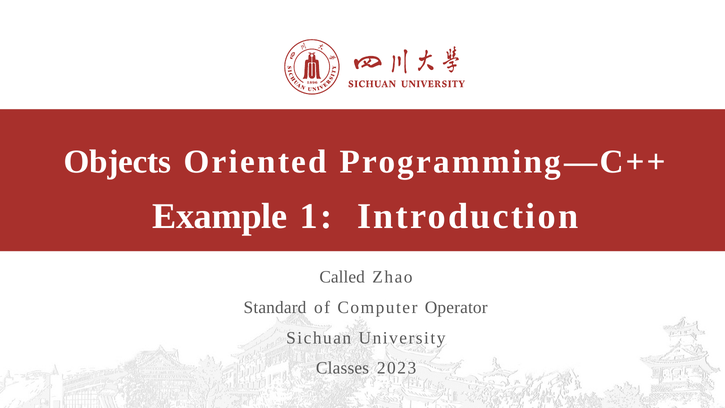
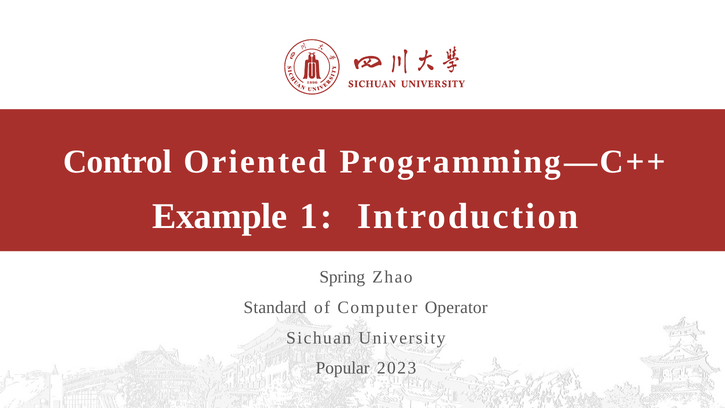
Objects: Objects -> Control
Called: Called -> Spring
Classes: Classes -> Popular
